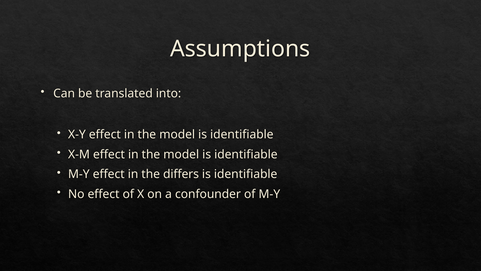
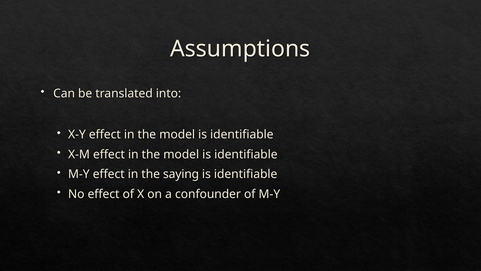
differs: differs -> saying
